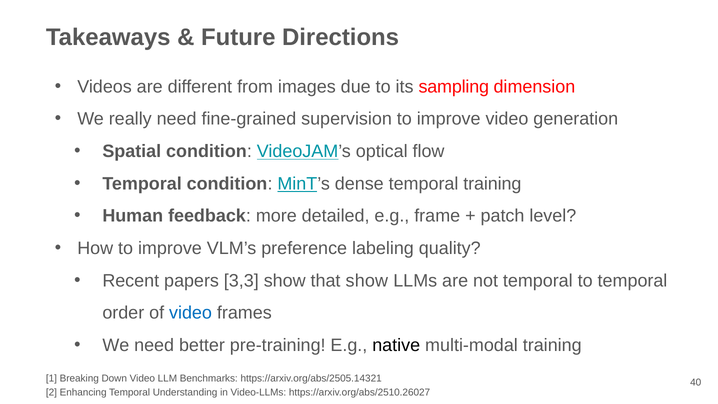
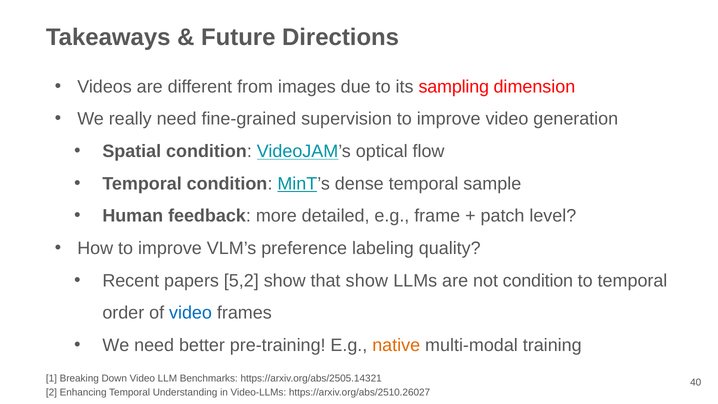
temporal training: training -> sample
3,3: 3,3 -> 5,2
not temporal: temporal -> condition
native colour: black -> orange
